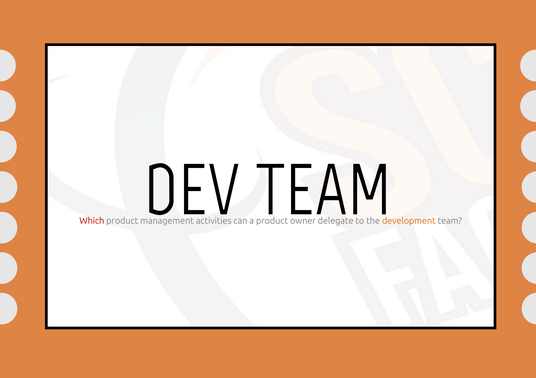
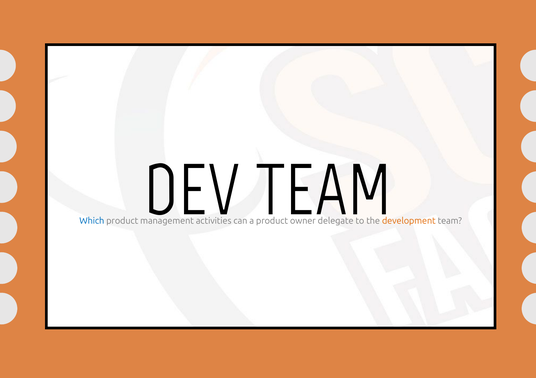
Which colour: red -> blue
